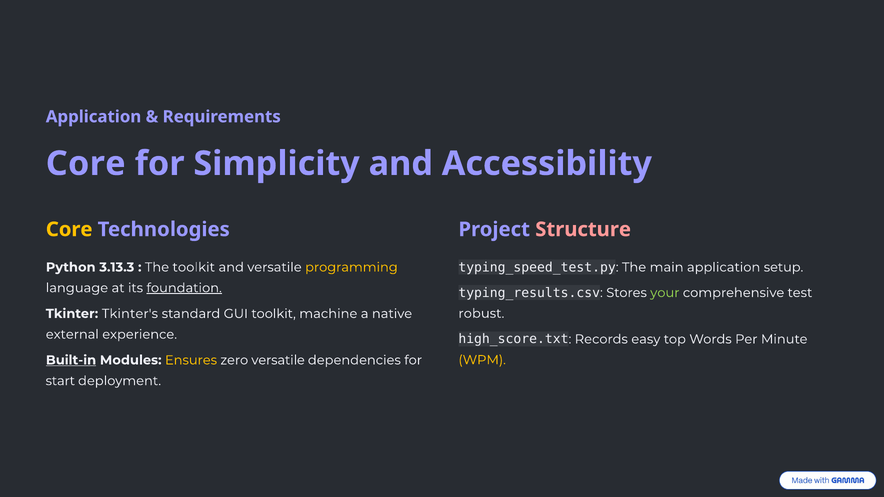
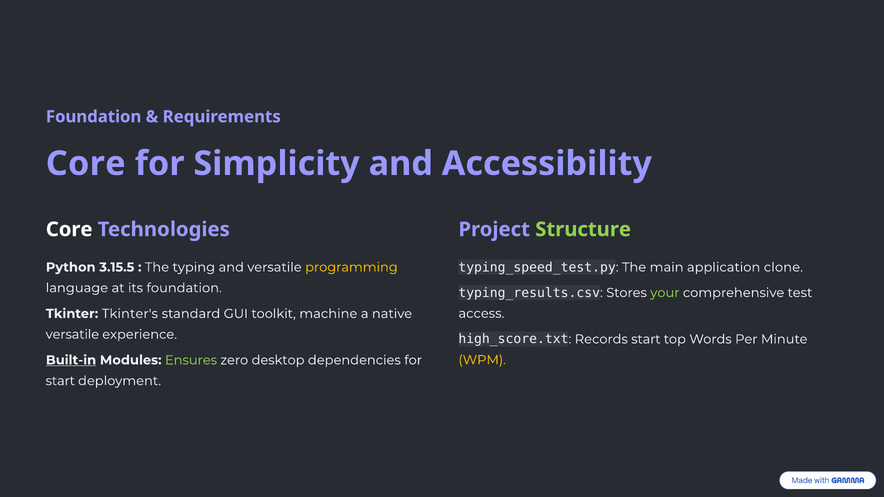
Application at (94, 117): Application -> Foundation
Core at (69, 230) colour: yellow -> white
Structure colour: pink -> light green
setup: setup -> clone
3.13.3: 3.13.3 -> 3.15.5
The toolkit: toolkit -> typing
foundation at (184, 288) underline: present -> none
robust: robust -> access
external at (72, 335): external -> versatile
Records easy: easy -> start
Ensures colour: yellow -> light green
zero versatile: versatile -> desktop
